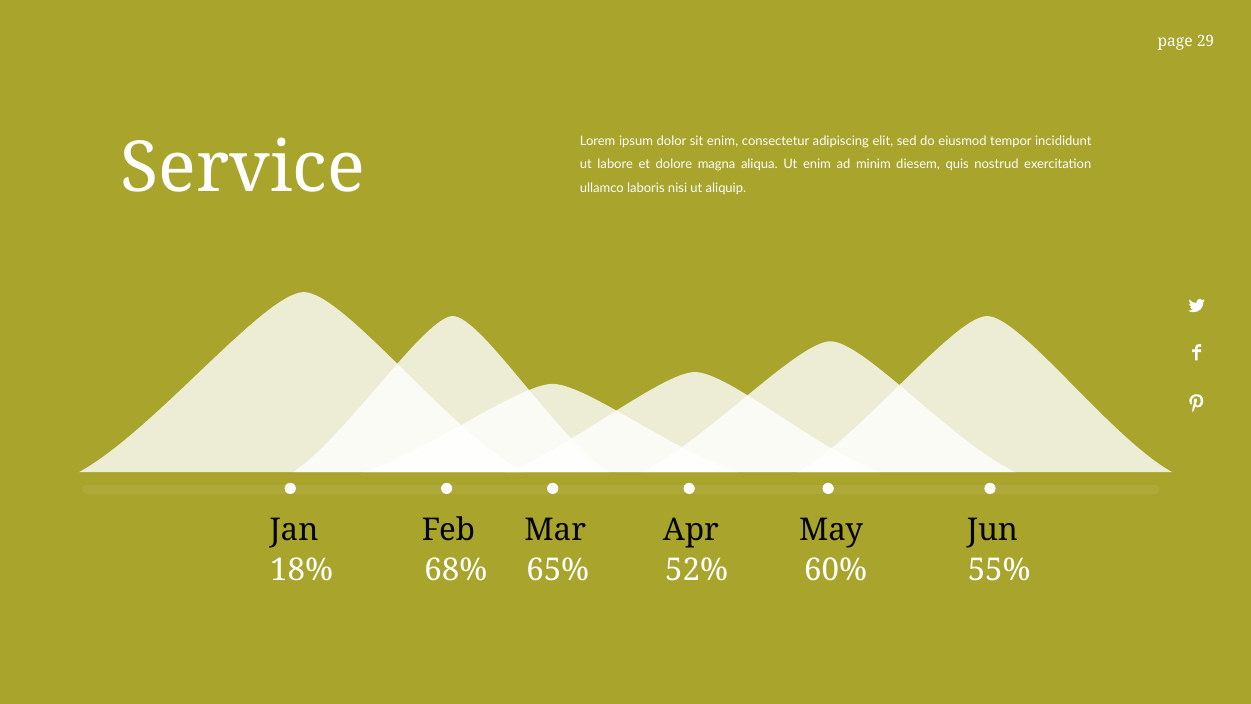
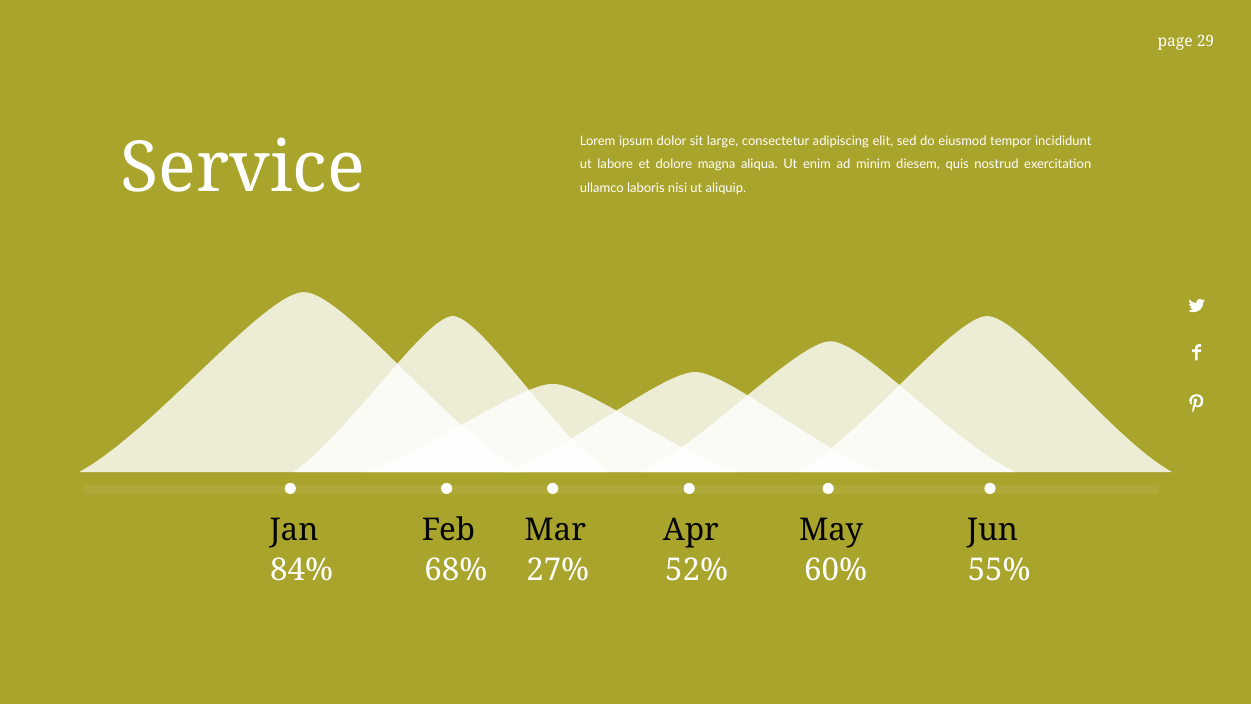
sit enim: enim -> large
18%: 18% -> 84%
65%: 65% -> 27%
